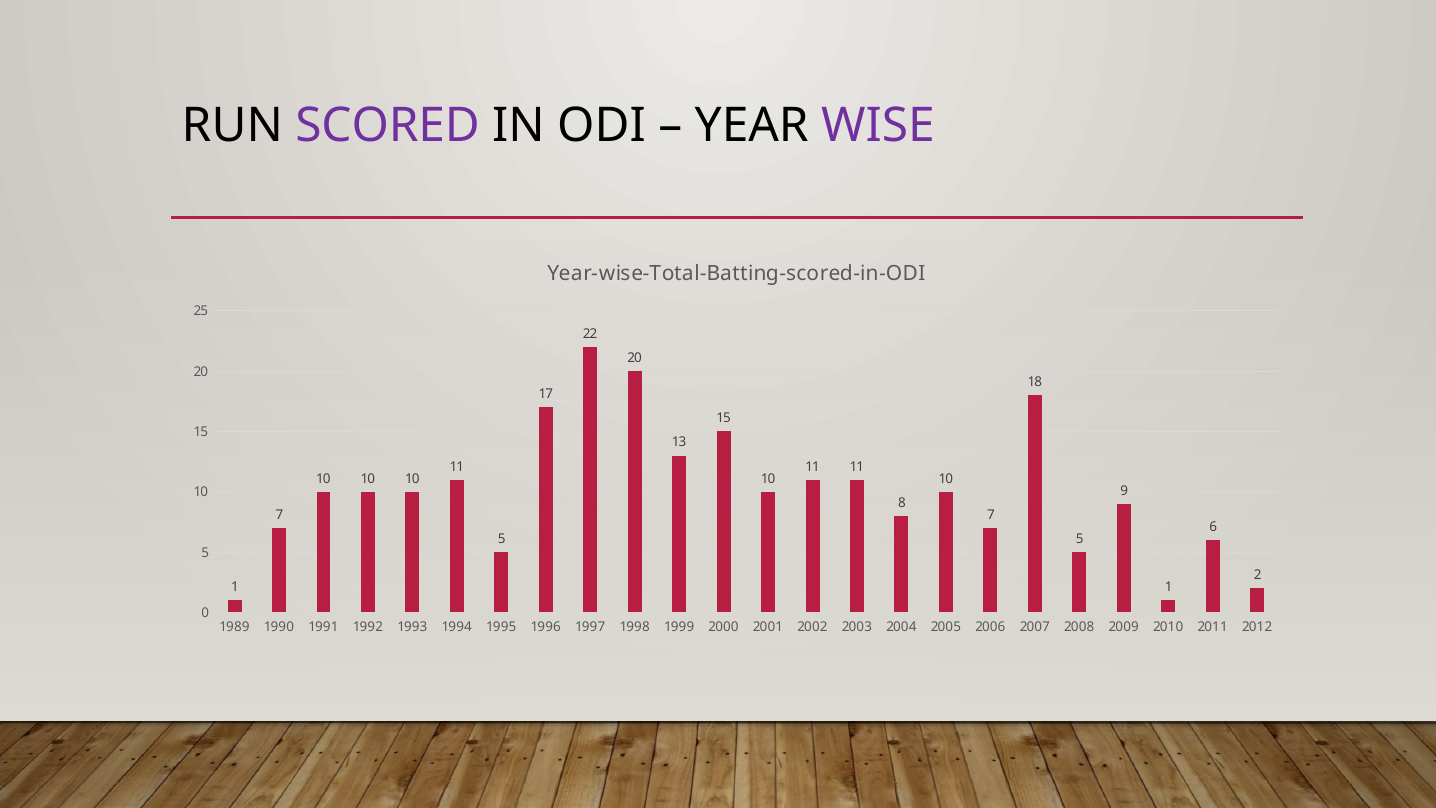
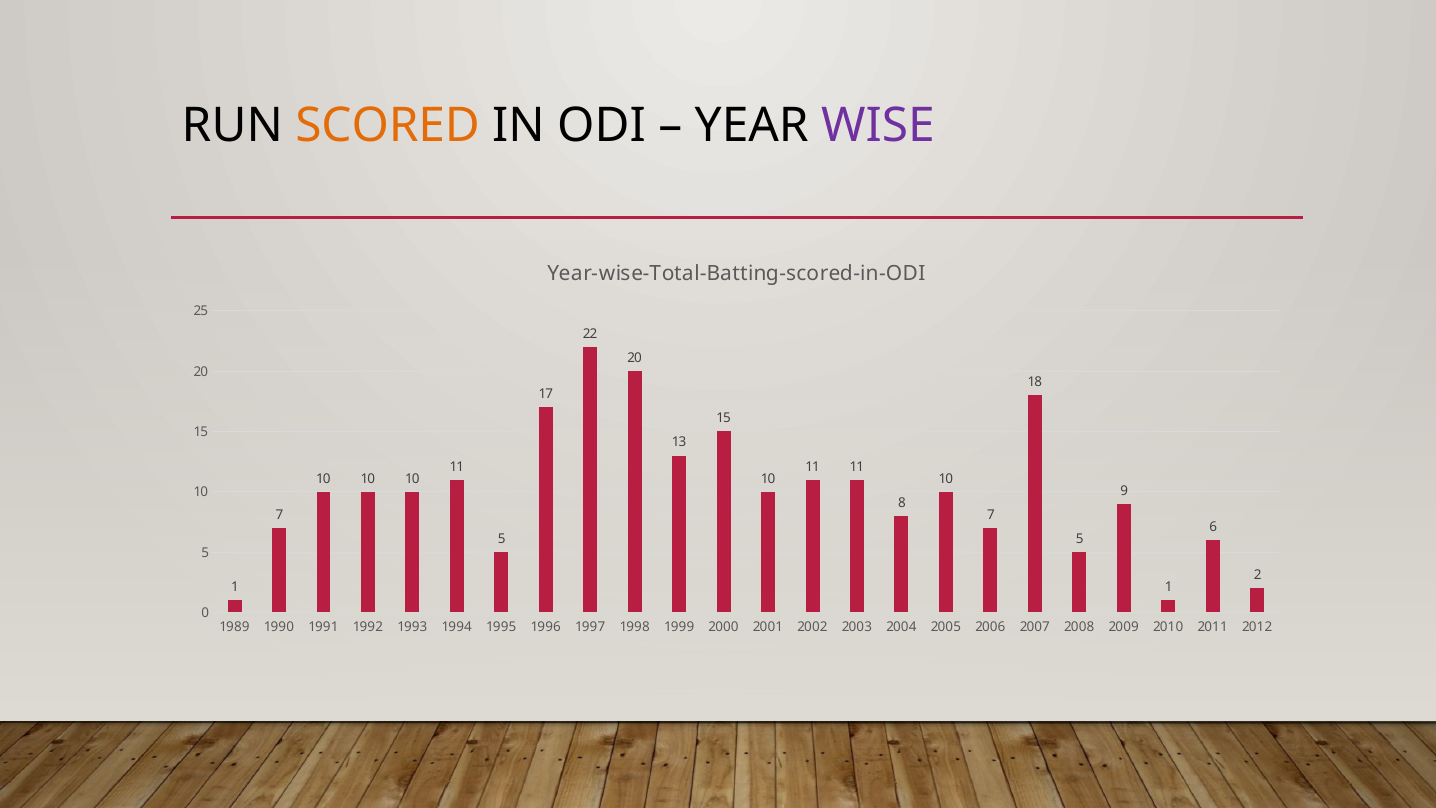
SCORED colour: purple -> orange
